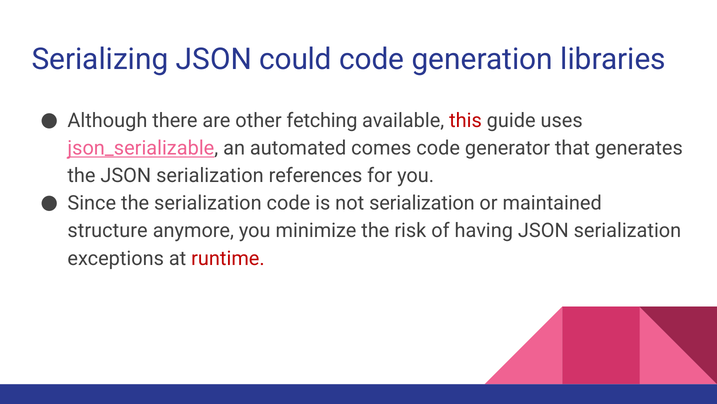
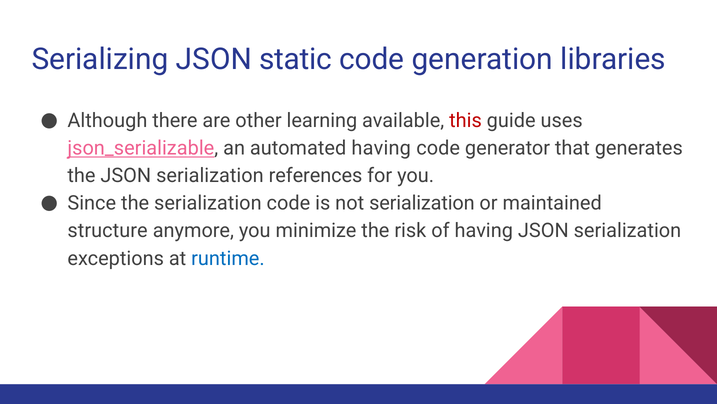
could: could -> static
fetching: fetching -> learning
automated comes: comes -> having
runtime colour: red -> blue
